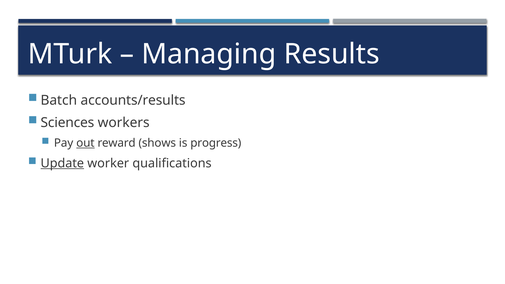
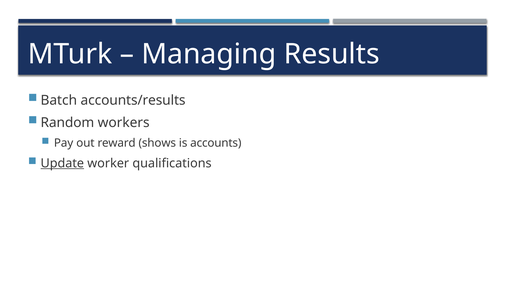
Sciences: Sciences -> Random
out underline: present -> none
progress: progress -> accounts
